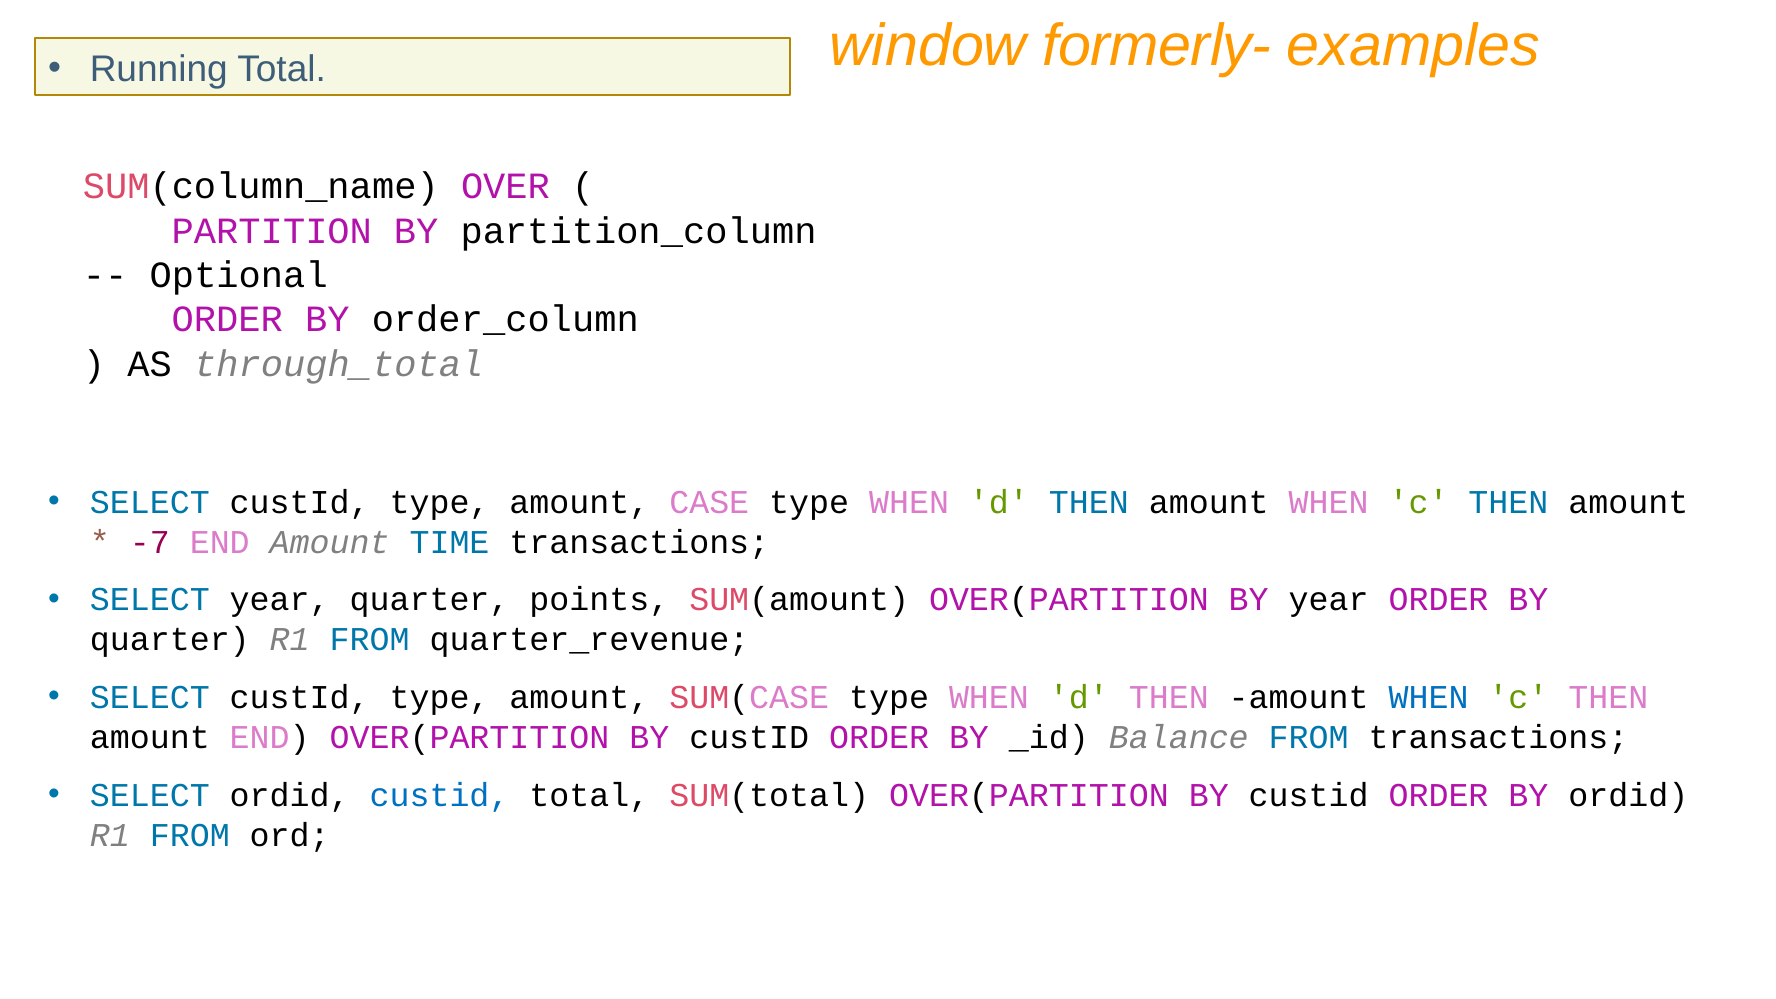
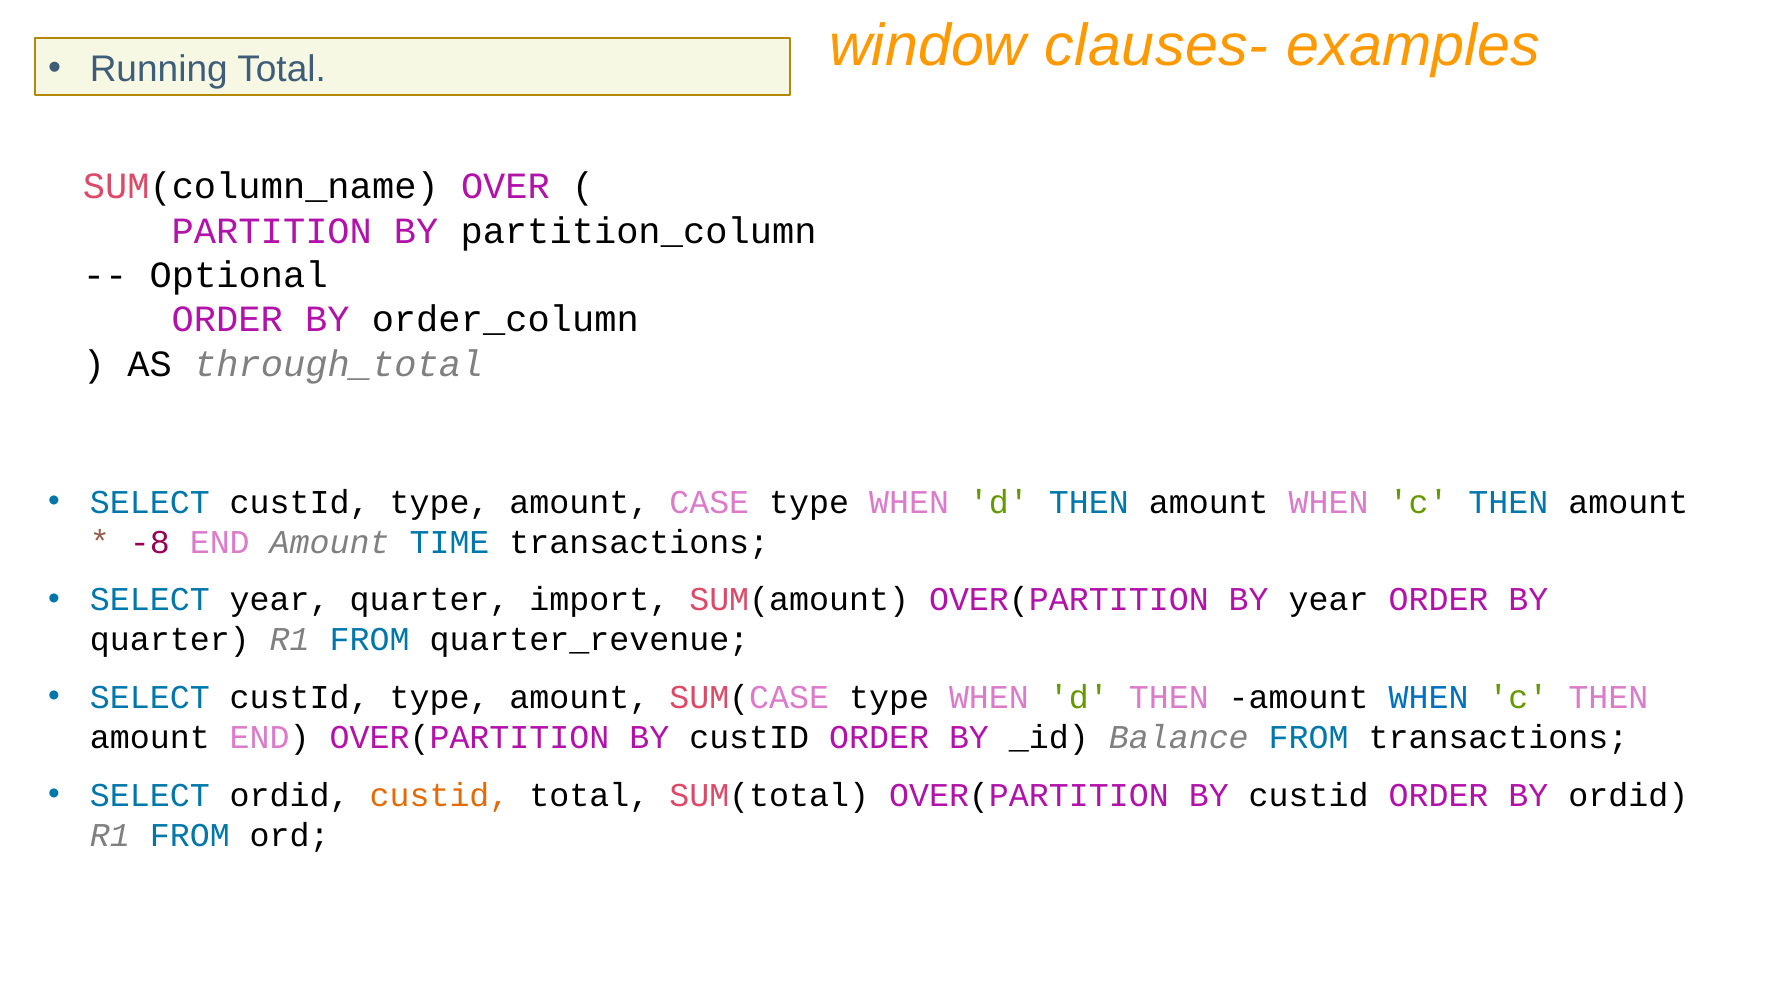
formerly-: formerly- -> clauses-
-7: -7 -> -8
points: points -> import
custid at (440, 795) colour: blue -> orange
